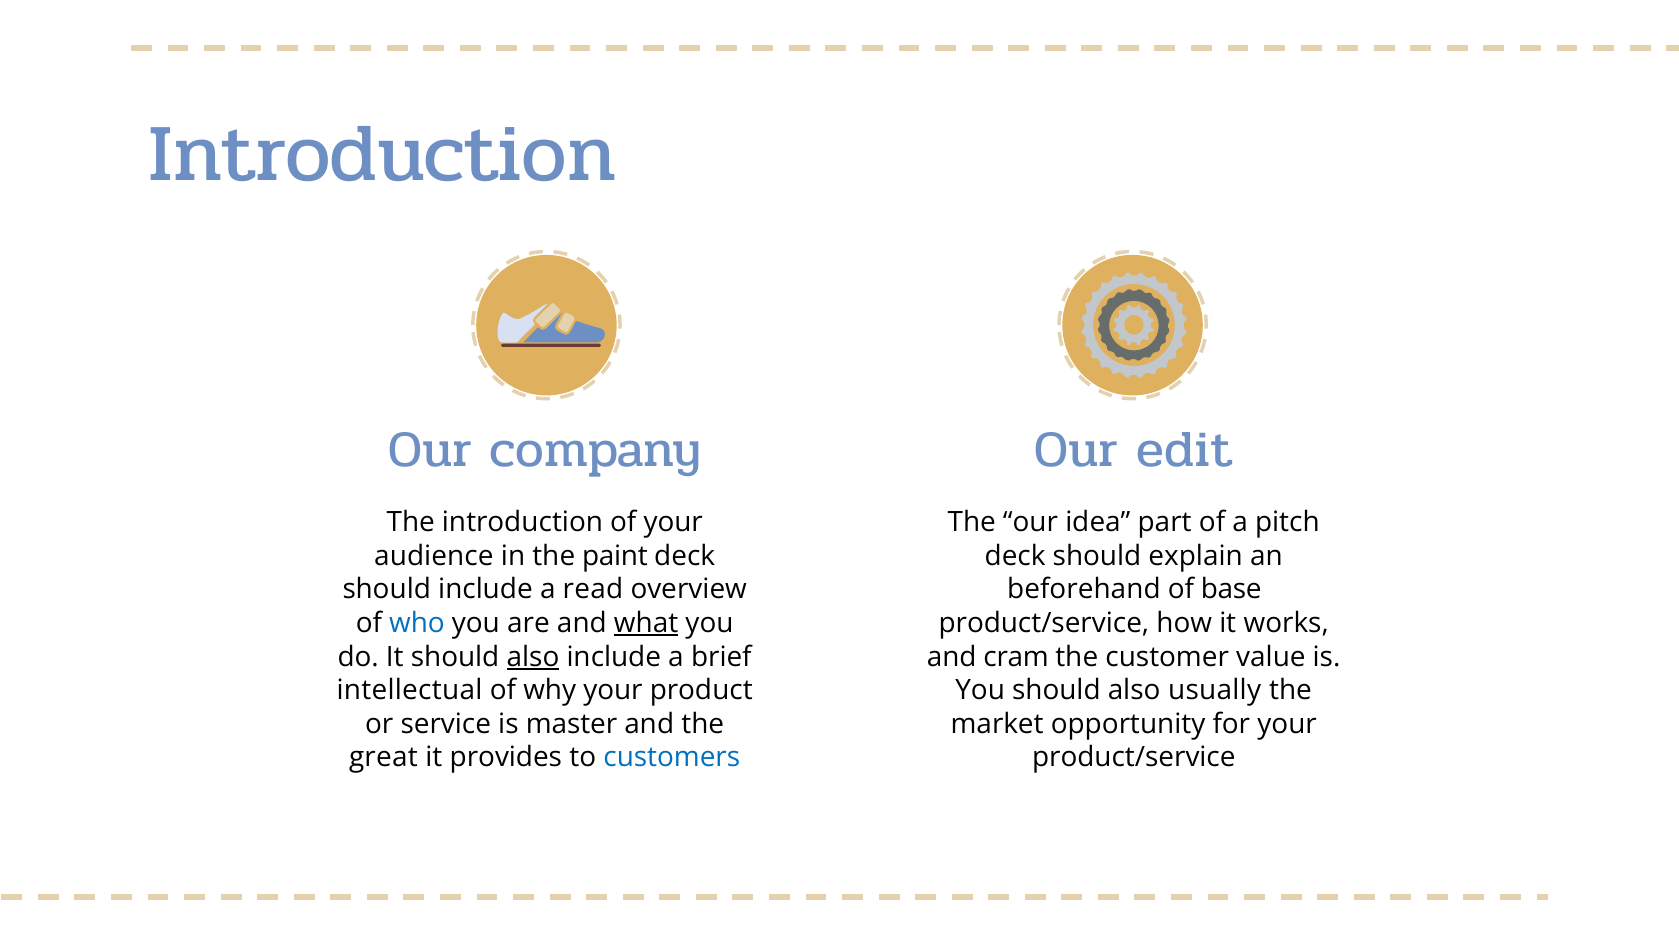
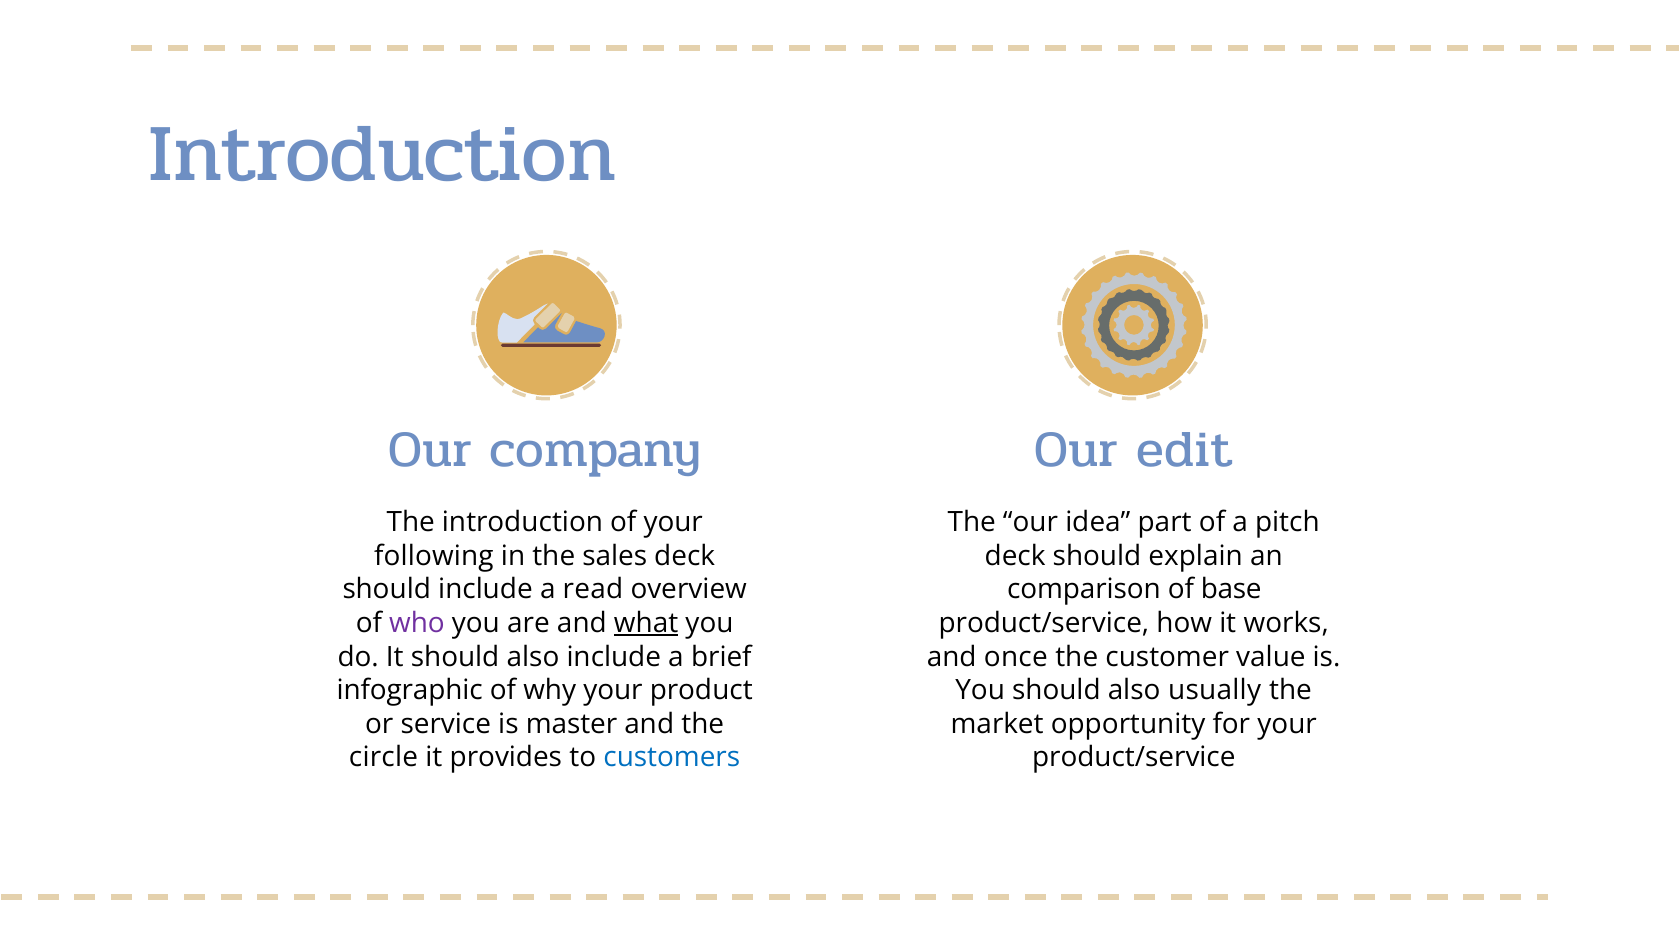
audience: audience -> following
paint: paint -> sales
beforehand: beforehand -> comparison
who colour: blue -> purple
also at (533, 656) underline: present -> none
cram: cram -> once
intellectual: intellectual -> infographic
great: great -> circle
